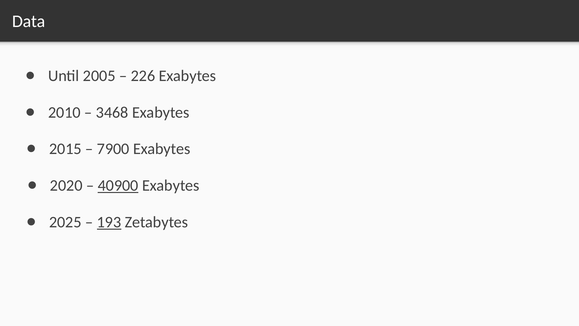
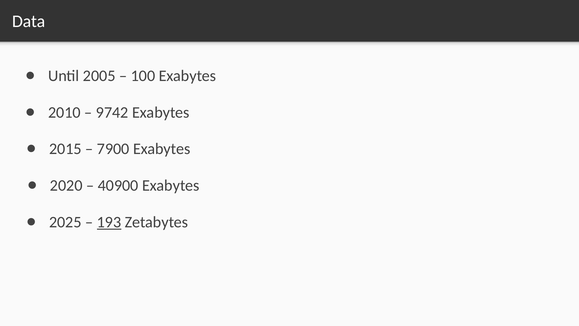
226: 226 -> 100
3468: 3468 -> 9742
40900 underline: present -> none
